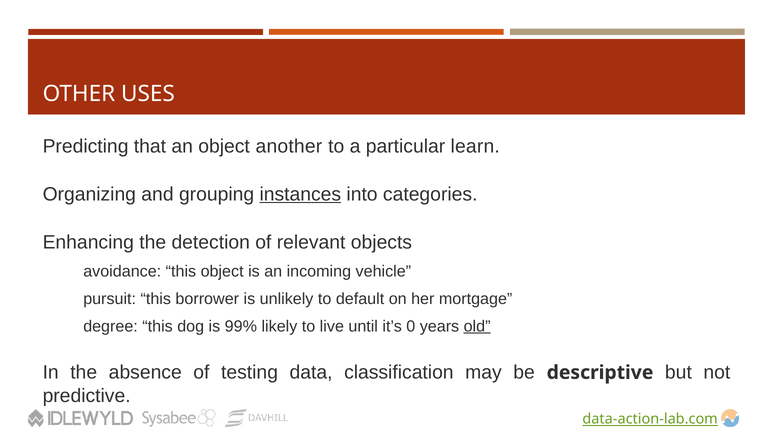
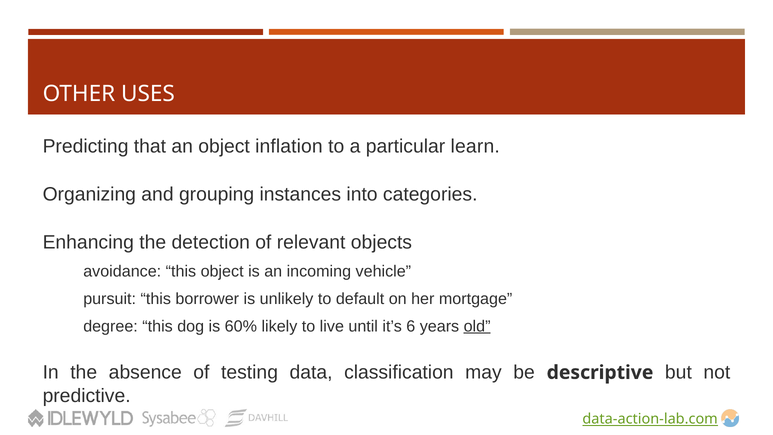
another: another -> inflation
instances underline: present -> none
99%: 99% -> 60%
0: 0 -> 6
